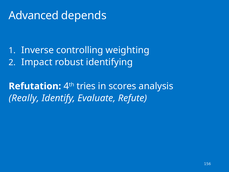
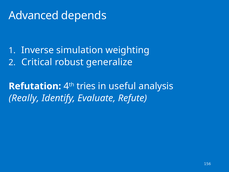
controlling: controlling -> simulation
Impact: Impact -> Critical
identifying: identifying -> generalize
scores: scores -> useful
